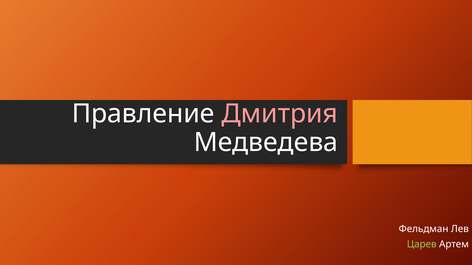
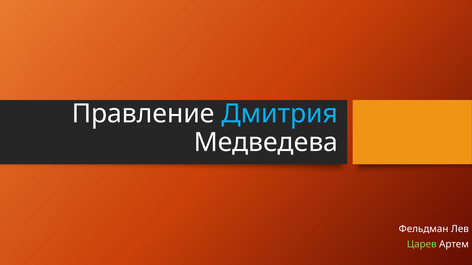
Дмитрия colour: pink -> light blue
